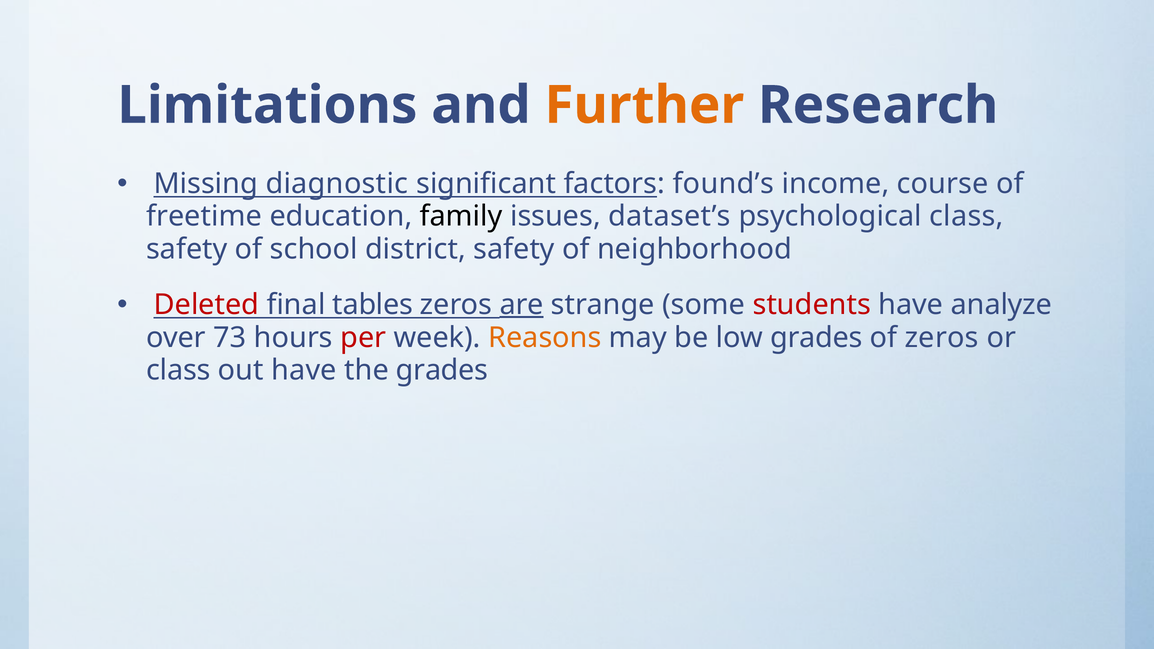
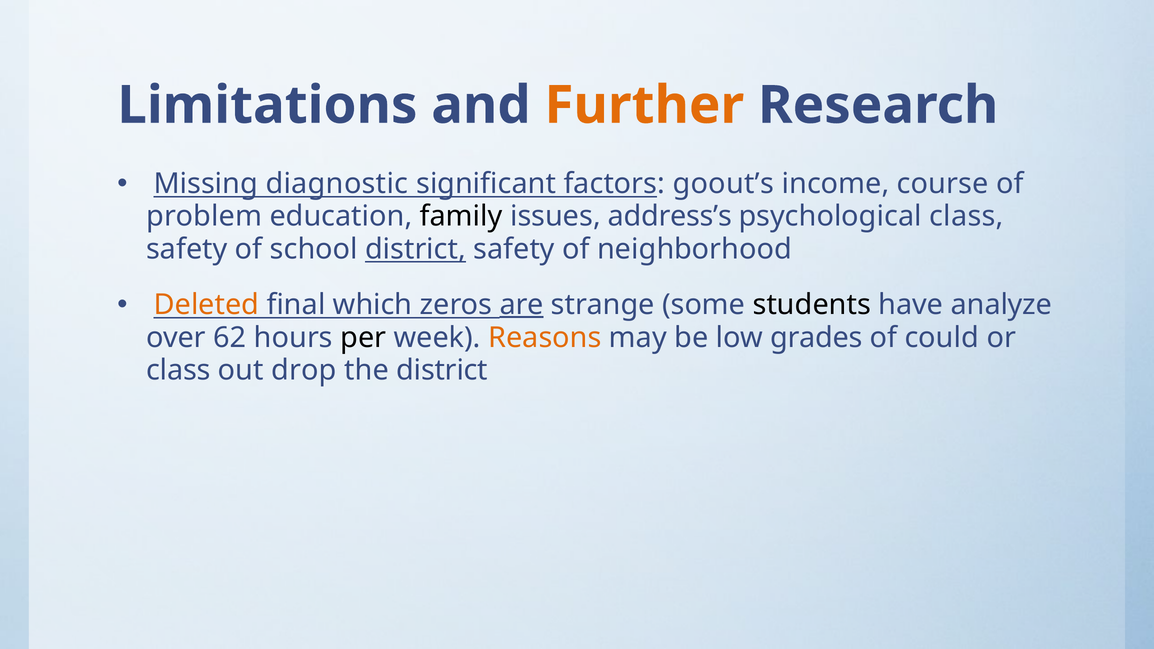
found’s: found’s -> goout’s
freetime: freetime -> problem
dataset’s: dataset’s -> address’s
district at (416, 249) underline: none -> present
Deleted colour: red -> orange
tables: tables -> which
students colour: red -> black
73: 73 -> 62
per colour: red -> black
of zeros: zeros -> could
out have: have -> drop
the grades: grades -> district
